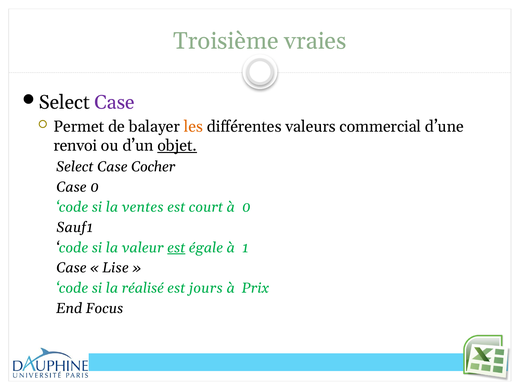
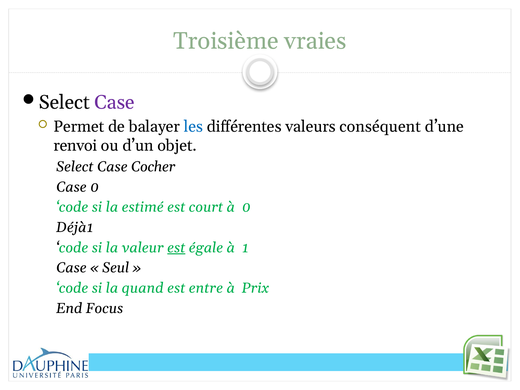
les colour: orange -> blue
commercial: commercial -> conséquent
objet underline: present -> none
ventes: ventes -> estimé
Sauf1: Sauf1 -> Déjà1
Lise: Lise -> Seul
réalisé: réalisé -> quand
jours: jours -> entre
